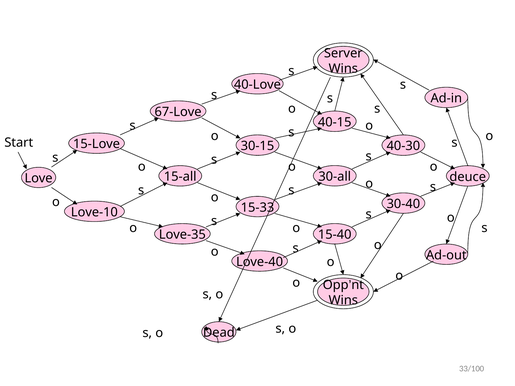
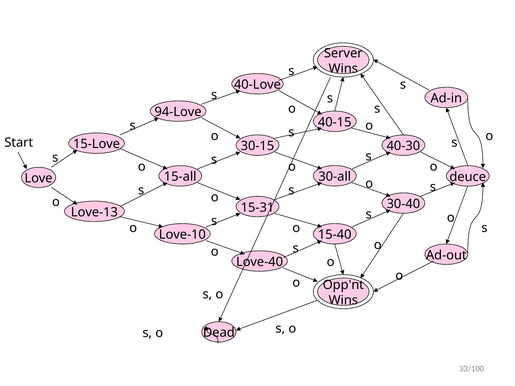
67-Love: 67-Love -> 94-Love
15-33: 15-33 -> 15-31
Love-10: Love-10 -> Love-13
Love-35: Love-35 -> Love-10
